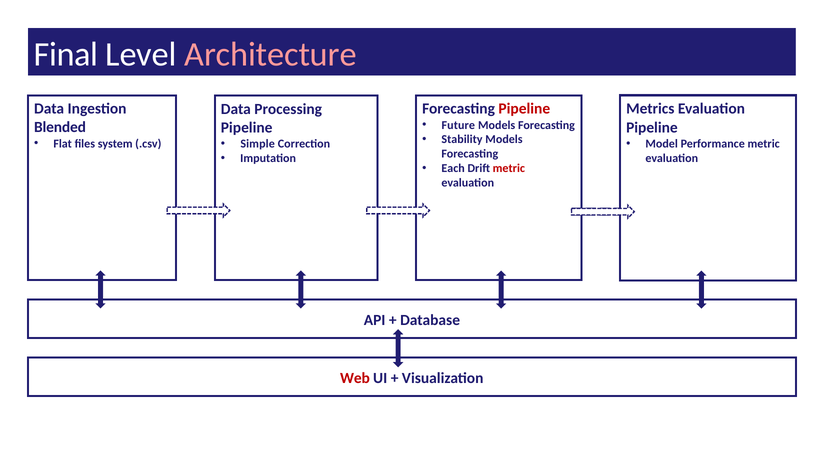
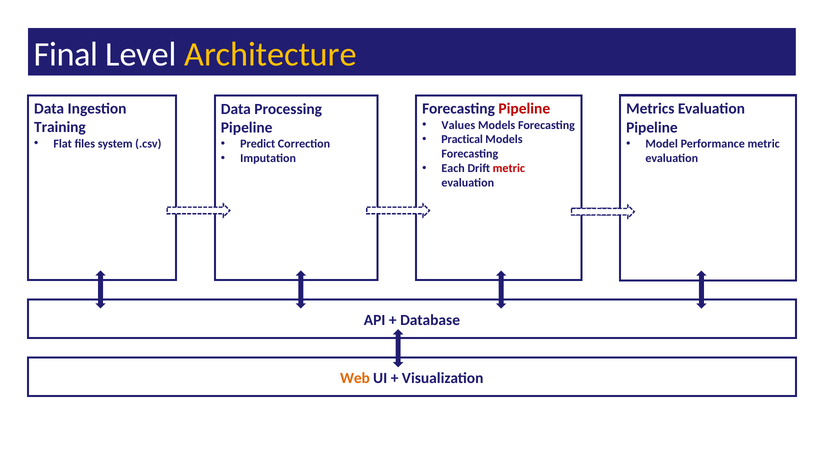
Architecture colour: pink -> yellow
Future: Future -> Values
Blended: Blended -> Training
Stability: Stability -> Practical
Simple: Simple -> Predict
Web colour: red -> orange
